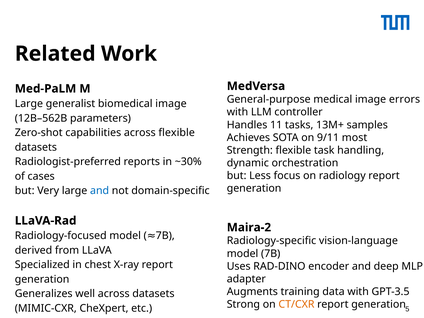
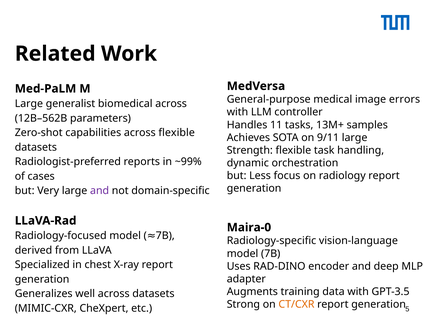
biomedical image: image -> across
9/11 most: most -> large
~30%: ~30% -> ~99%
and at (100, 191) colour: blue -> purple
Maira-2: Maira-2 -> Maira-0
